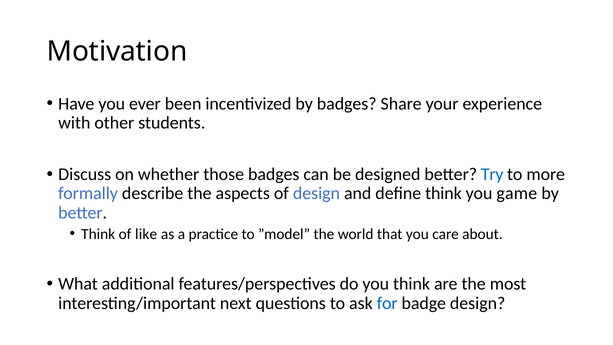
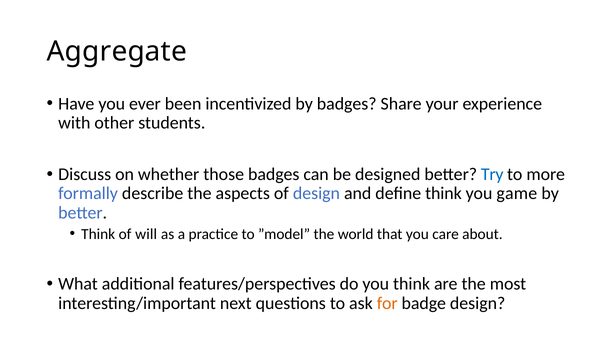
Motivation: Motivation -> Aggregate
like: like -> will
for colour: blue -> orange
